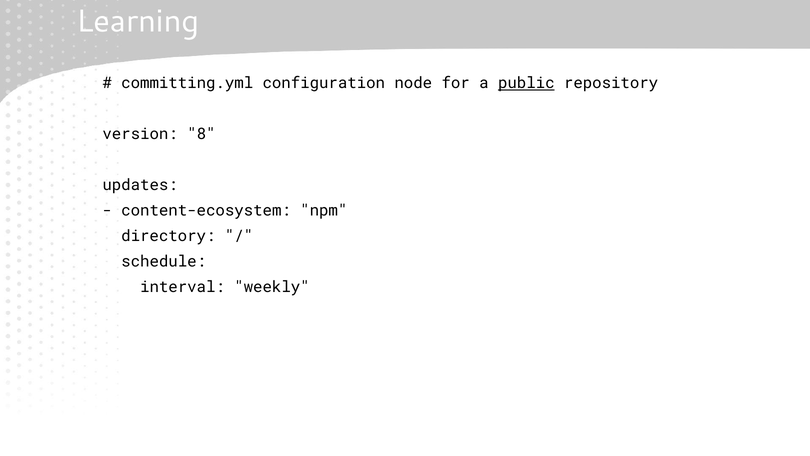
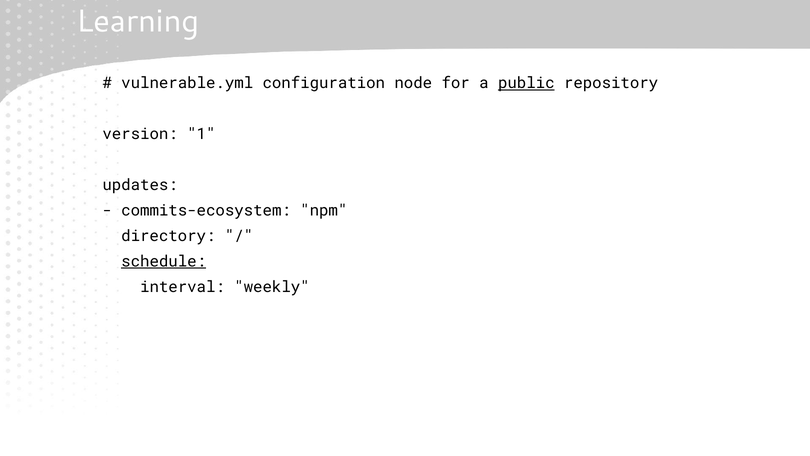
committing.yml: committing.yml -> vulnerable.yml
8: 8 -> 1
content-ecosystem: content-ecosystem -> commits-ecosystem
schedule underline: none -> present
